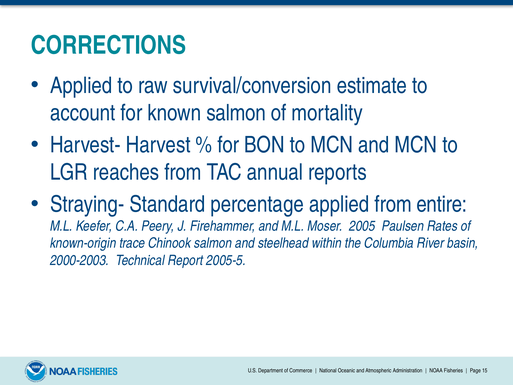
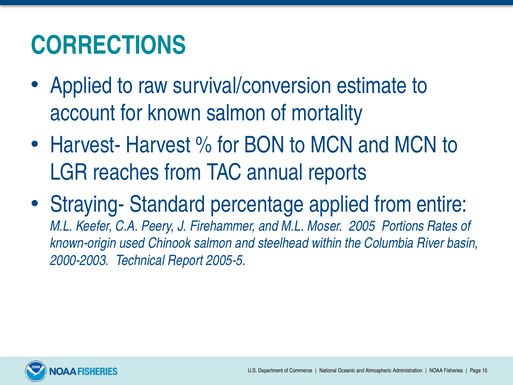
Paulsen: Paulsen -> Portions
trace: trace -> used
